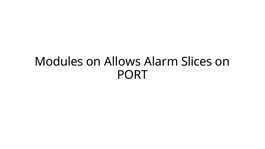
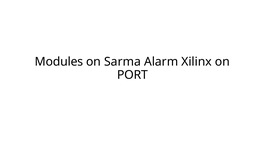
Allows: Allows -> Sarma
Slices: Slices -> Xilinx
